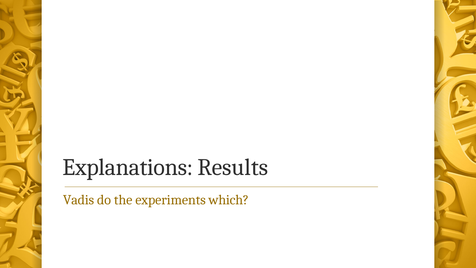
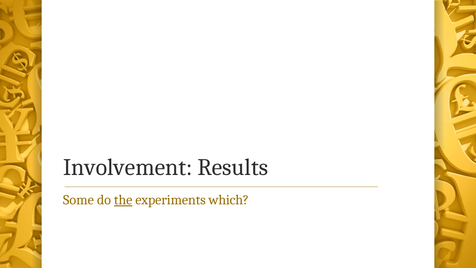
Explanations: Explanations -> Involvement
Vadis: Vadis -> Some
the underline: none -> present
